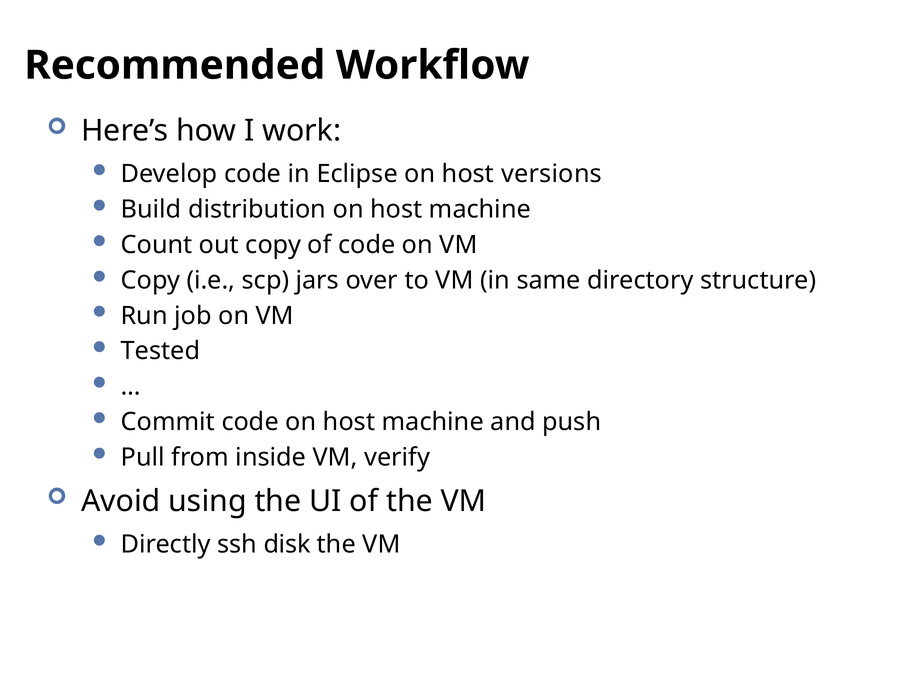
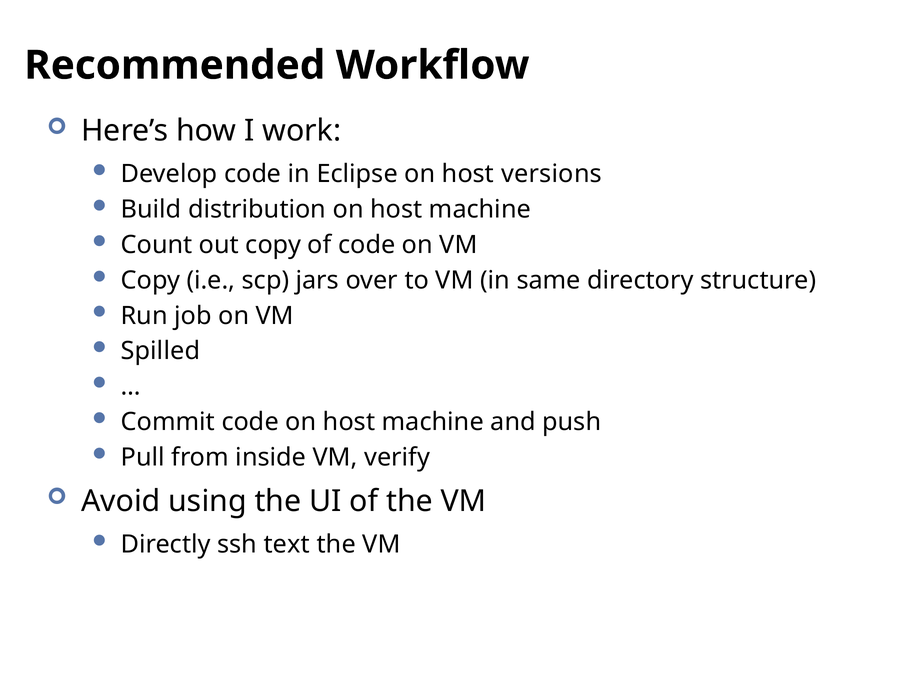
Tested: Tested -> Spilled
disk: disk -> text
